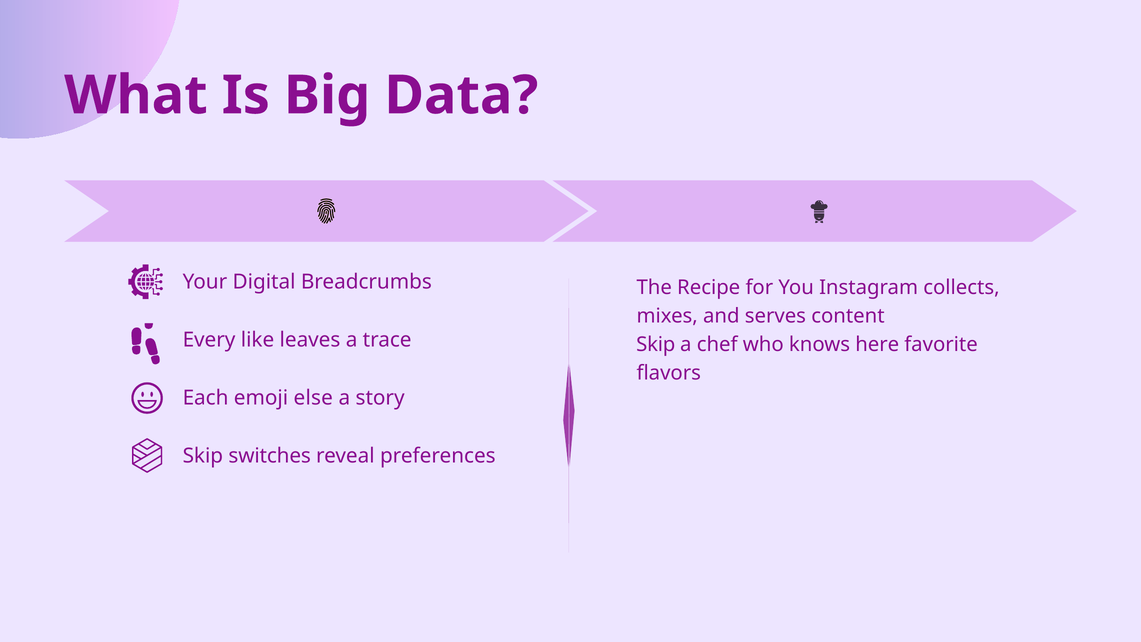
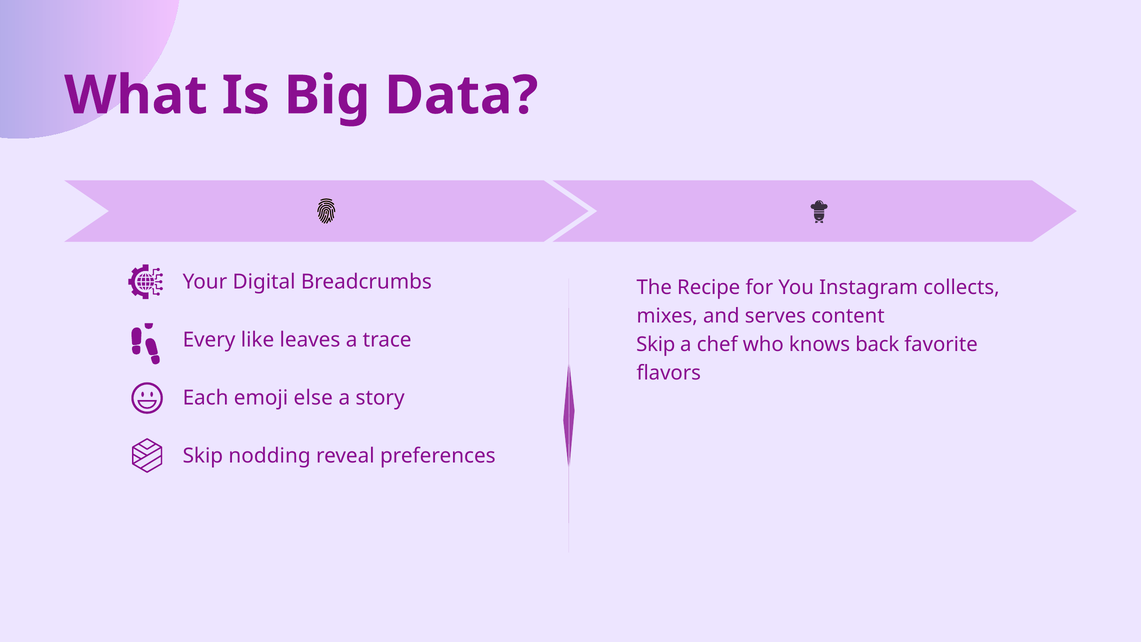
here: here -> back
switches: switches -> nodding
